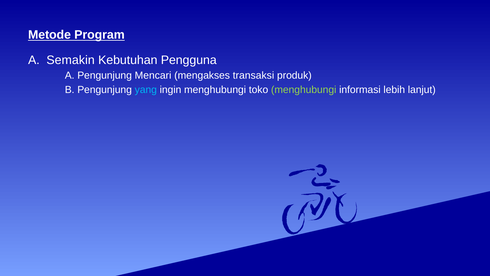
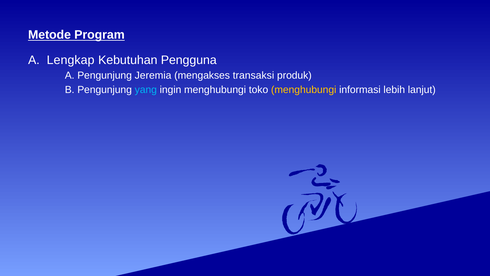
Semakin: Semakin -> Lengkap
Mencari: Mencari -> Jeremia
menghubungi at (304, 90) colour: light green -> yellow
